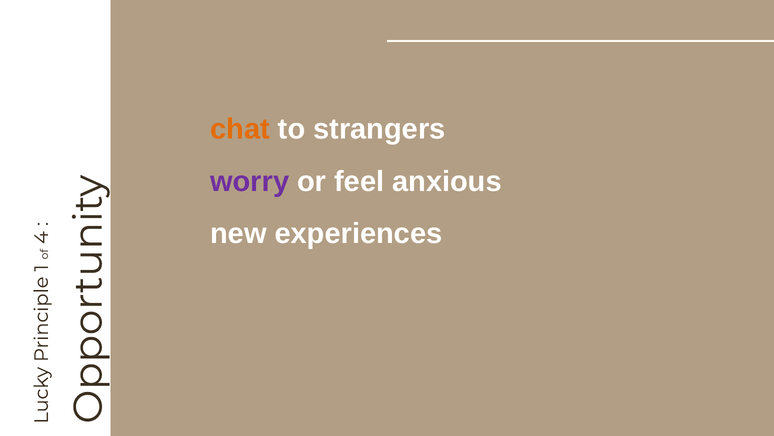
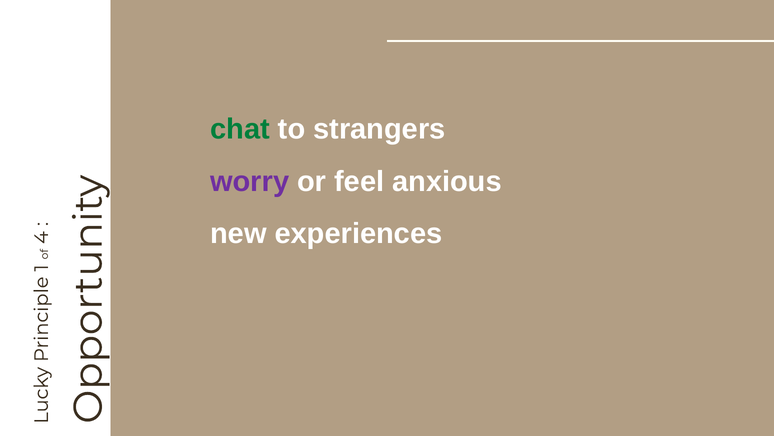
chat colour: orange -> green
